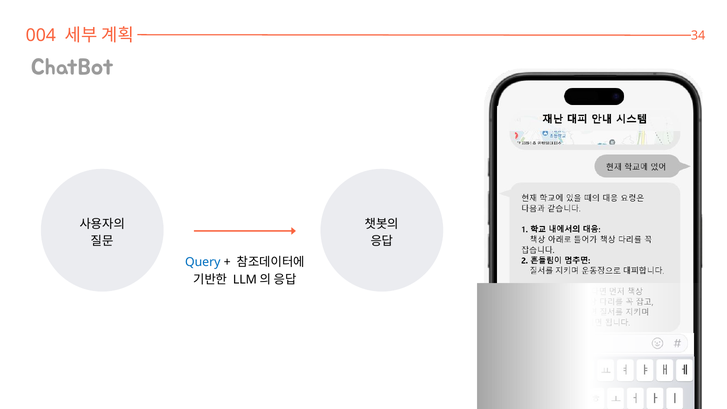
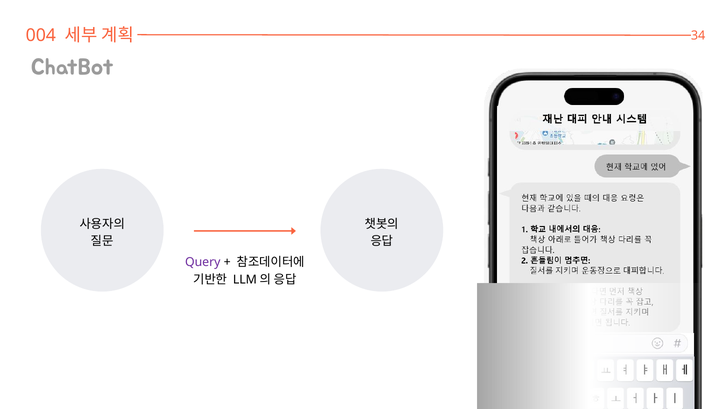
Query colour: blue -> purple
